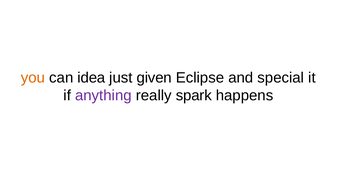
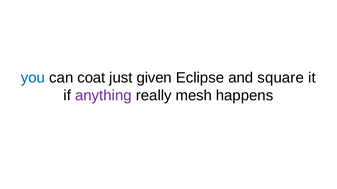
you colour: orange -> blue
idea: idea -> coat
special: special -> square
spark: spark -> mesh
